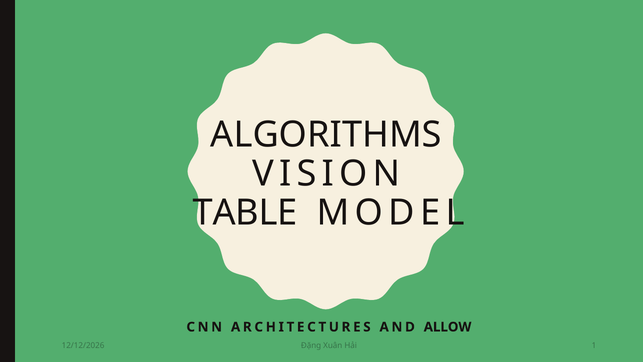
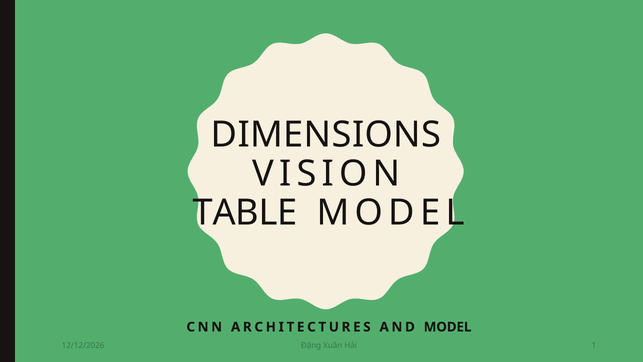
ALGORITHMS: ALGORITHMS -> DIMENSIONS
AND ALLOW: ALLOW -> MODEL
